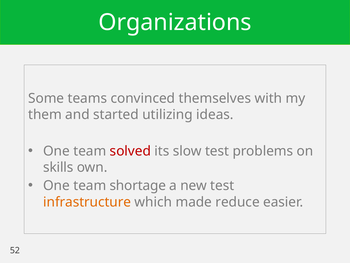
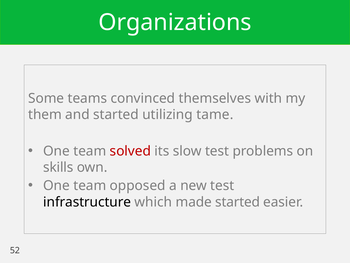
ideas: ideas -> tame
shortage: shortage -> opposed
infrastructure colour: orange -> black
made reduce: reduce -> started
